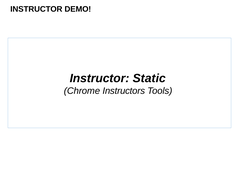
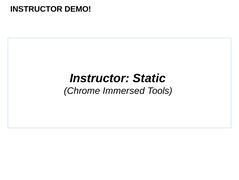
Instructors: Instructors -> Immersed
